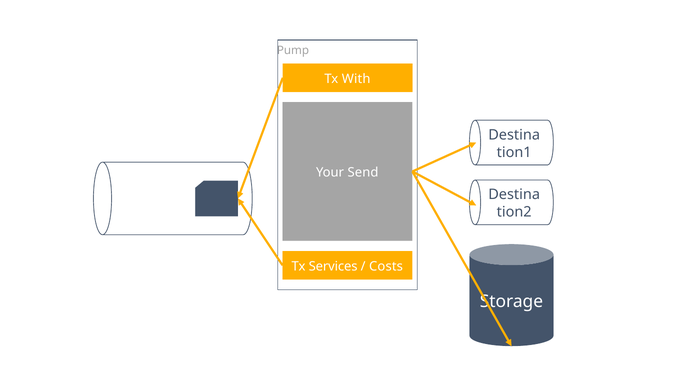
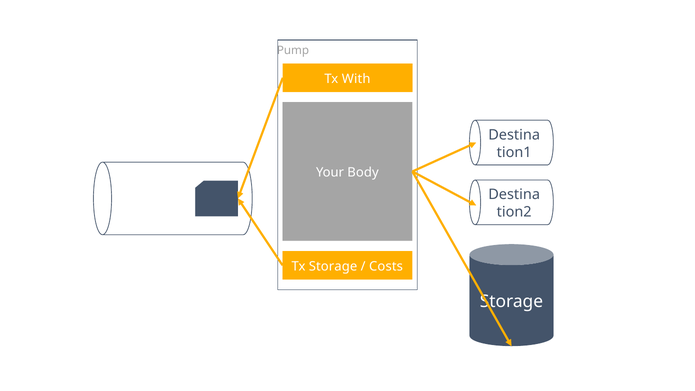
Send: Send -> Body
Tx Services: Services -> Storage
